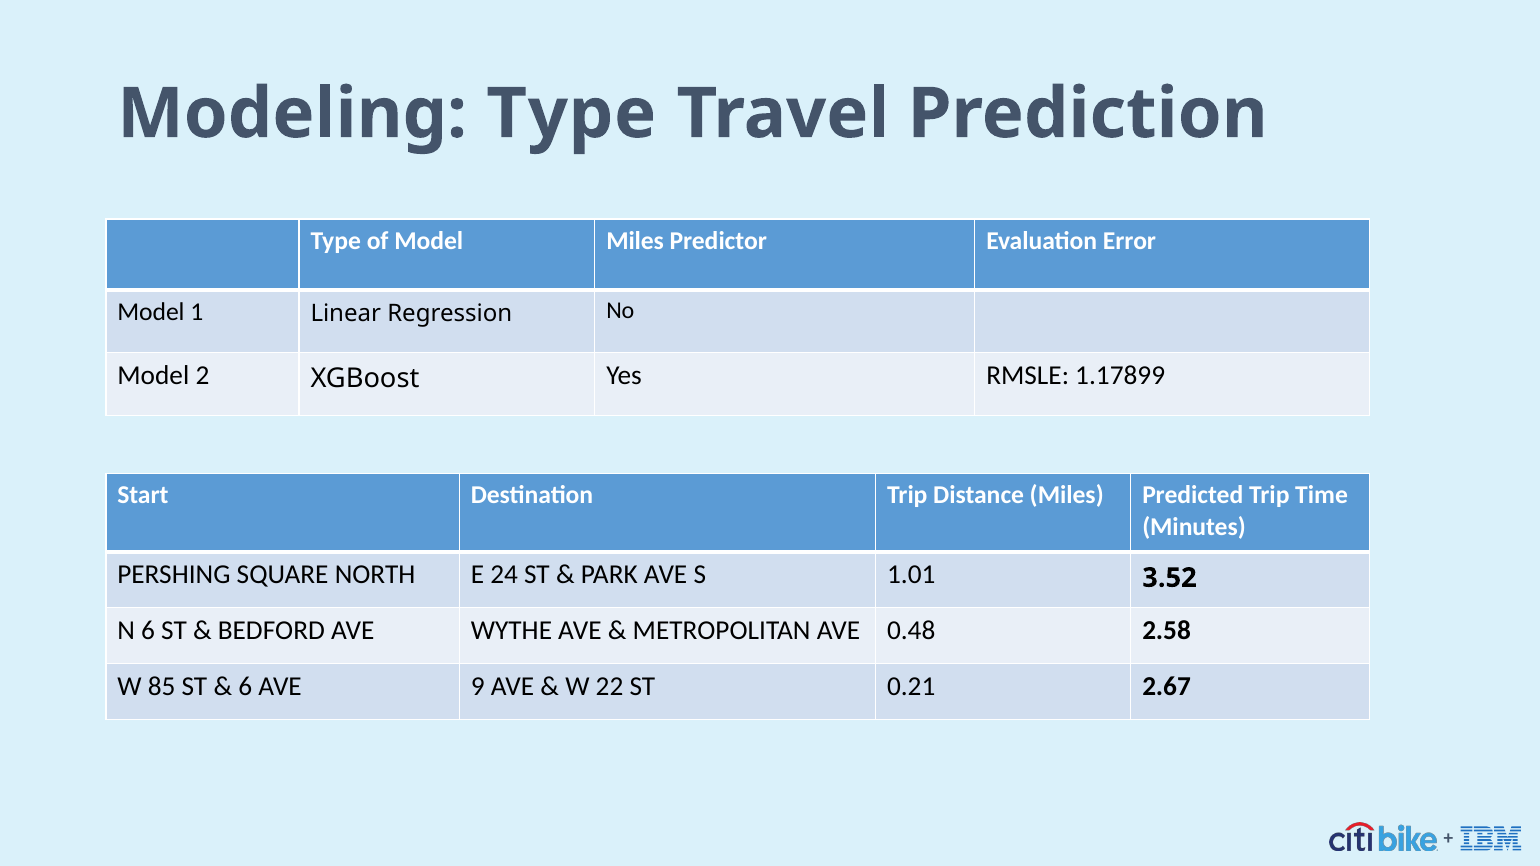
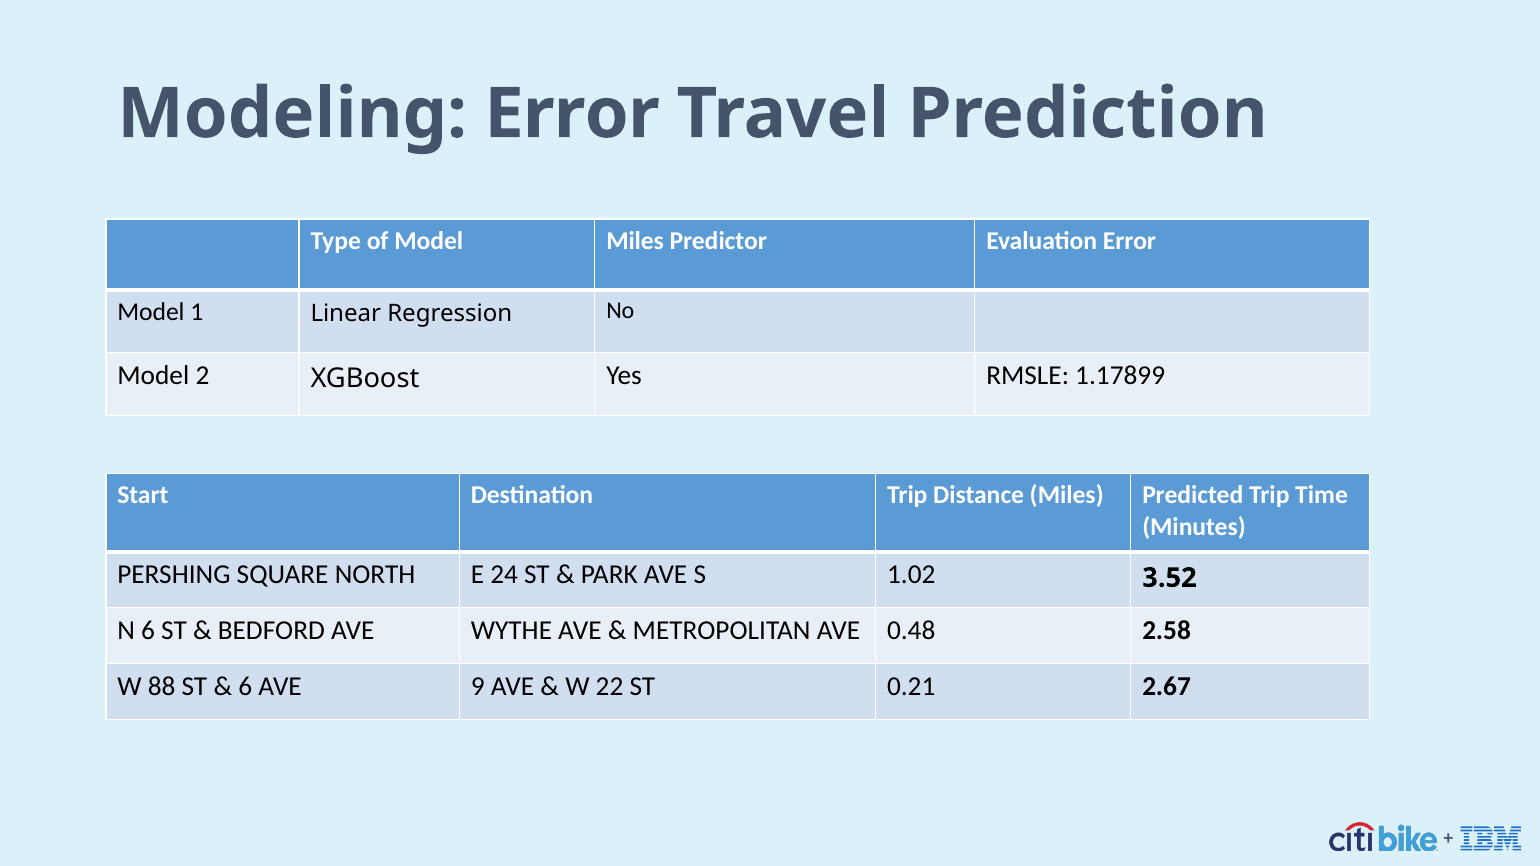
Modeling Type: Type -> Error
1.01: 1.01 -> 1.02
85: 85 -> 88
